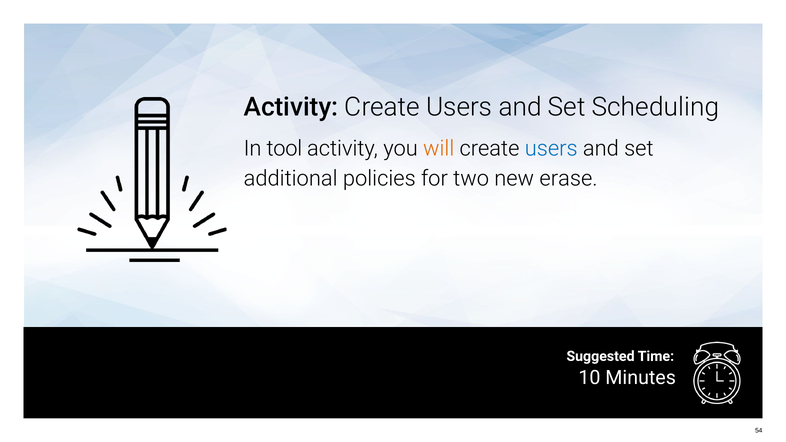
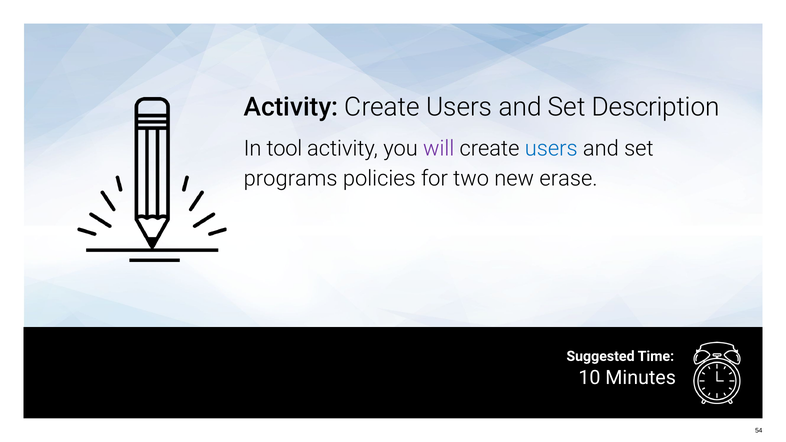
Scheduling: Scheduling -> Description
will colour: orange -> purple
additional: additional -> programs
